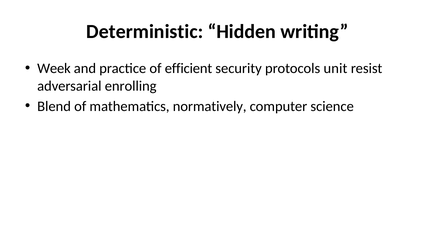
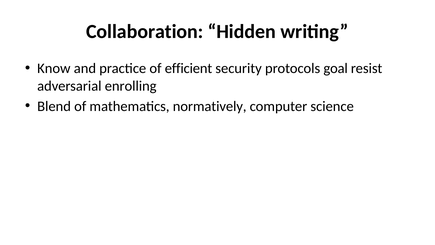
Deterministic: Deterministic -> Collaboration
Week: Week -> Know
unit: unit -> goal
